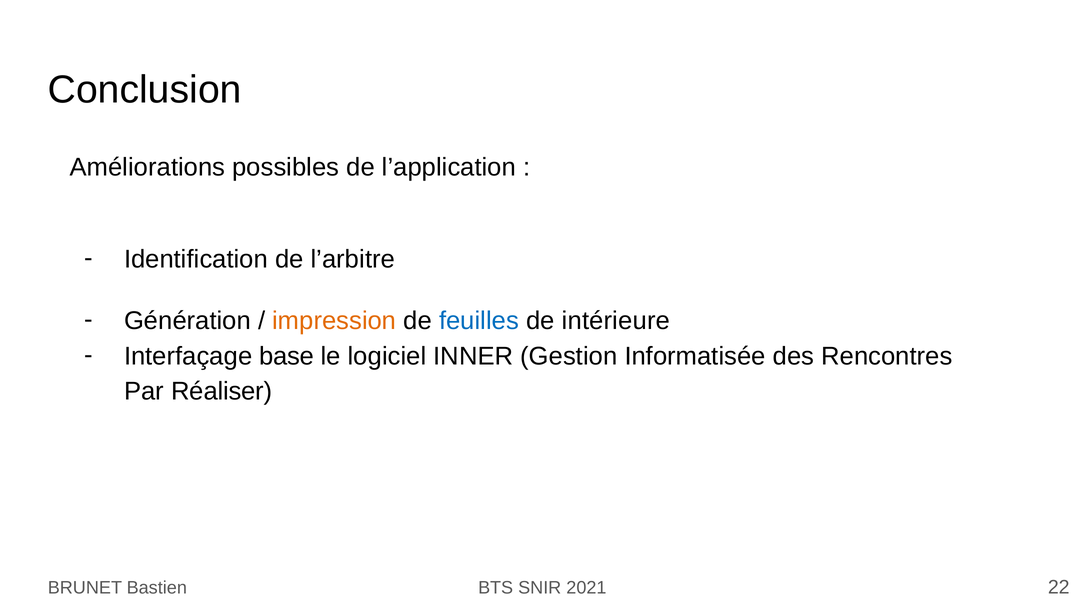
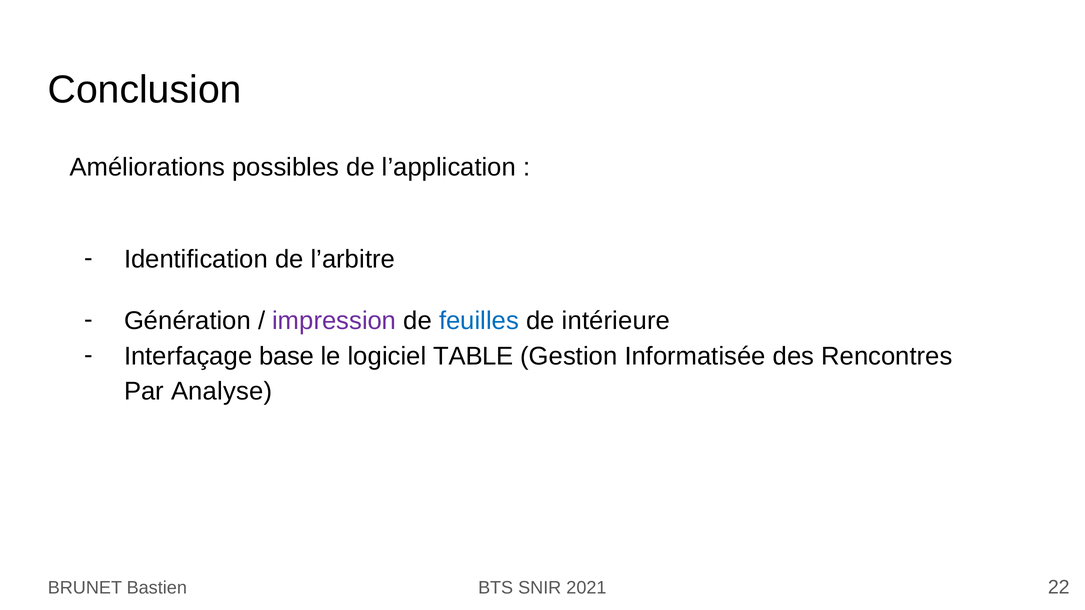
impression colour: orange -> purple
INNER: INNER -> TABLE
Réaliser: Réaliser -> Analyse
